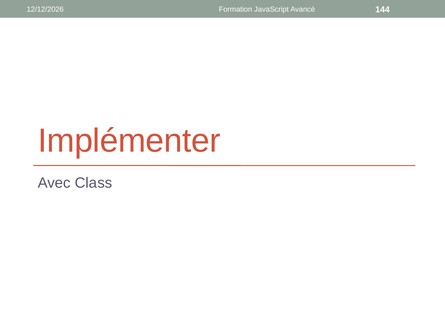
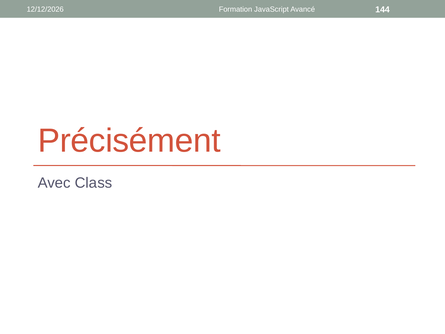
Implémenter: Implémenter -> Précisément
